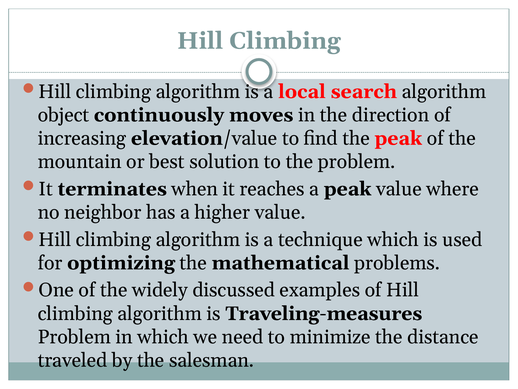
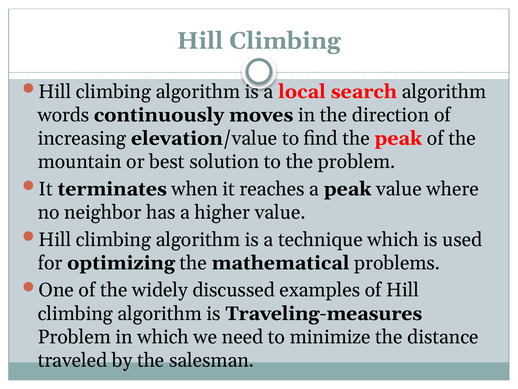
object: object -> words
